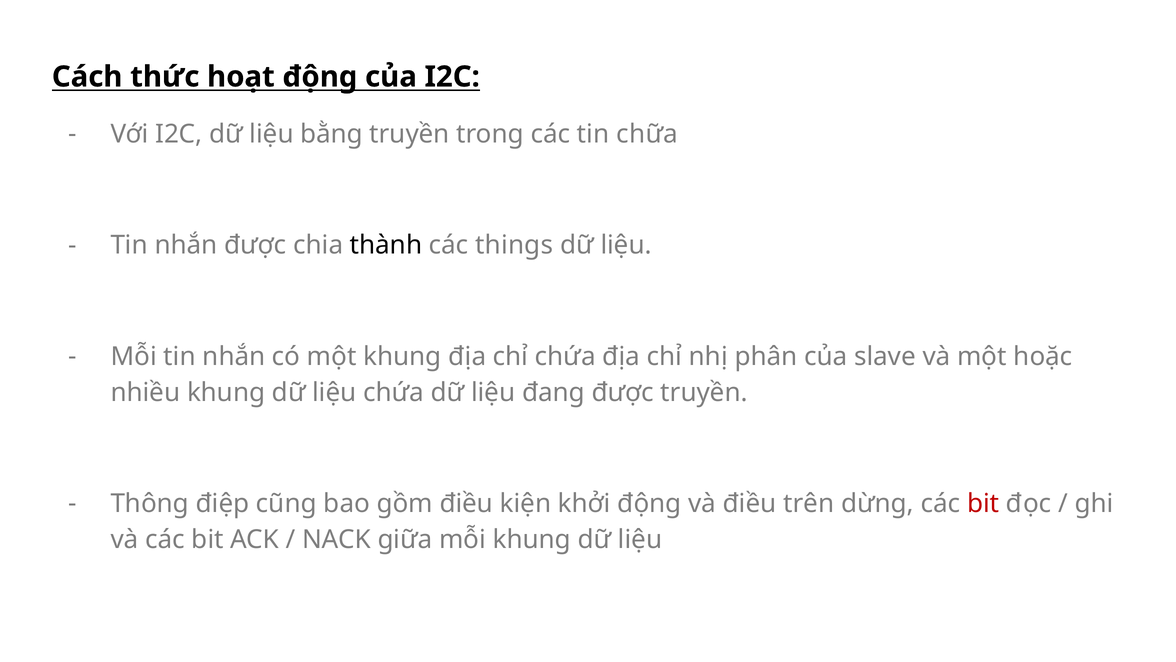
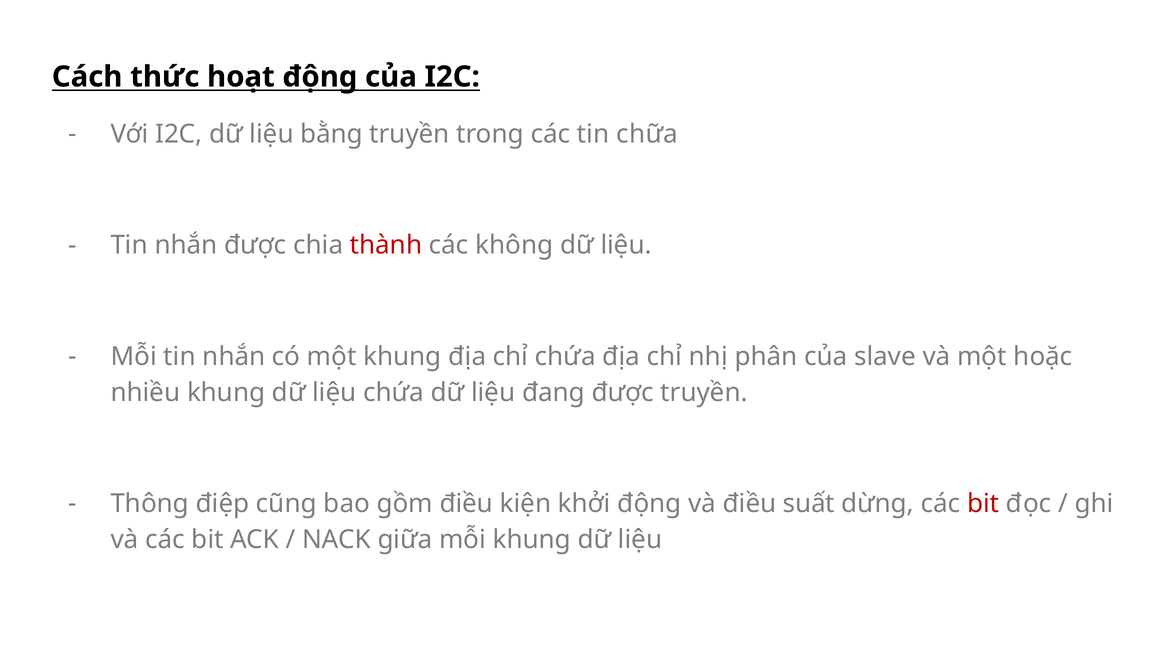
thành colour: black -> red
things: things -> không
trên: trên -> suất
